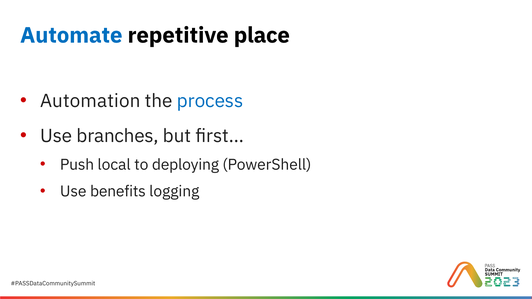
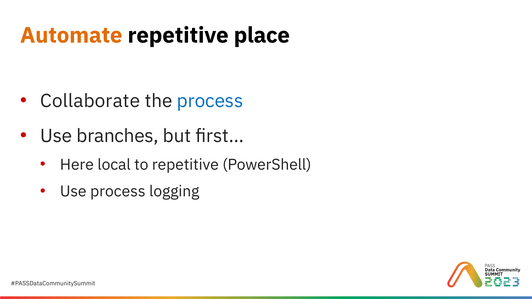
Automate colour: blue -> orange
Automation: Automation -> Collaborate
Push: Push -> Here
to deploying: deploying -> repetitive
Use benefits: benefits -> process
